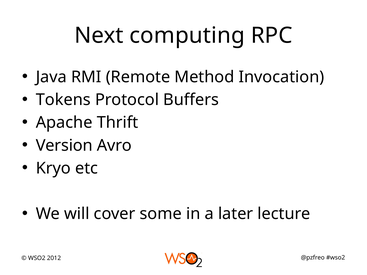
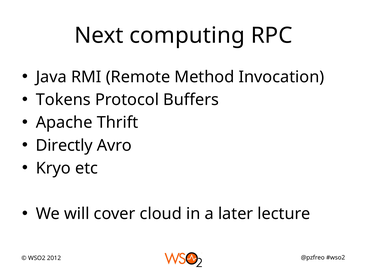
Version: Version -> Directly
some: some -> cloud
